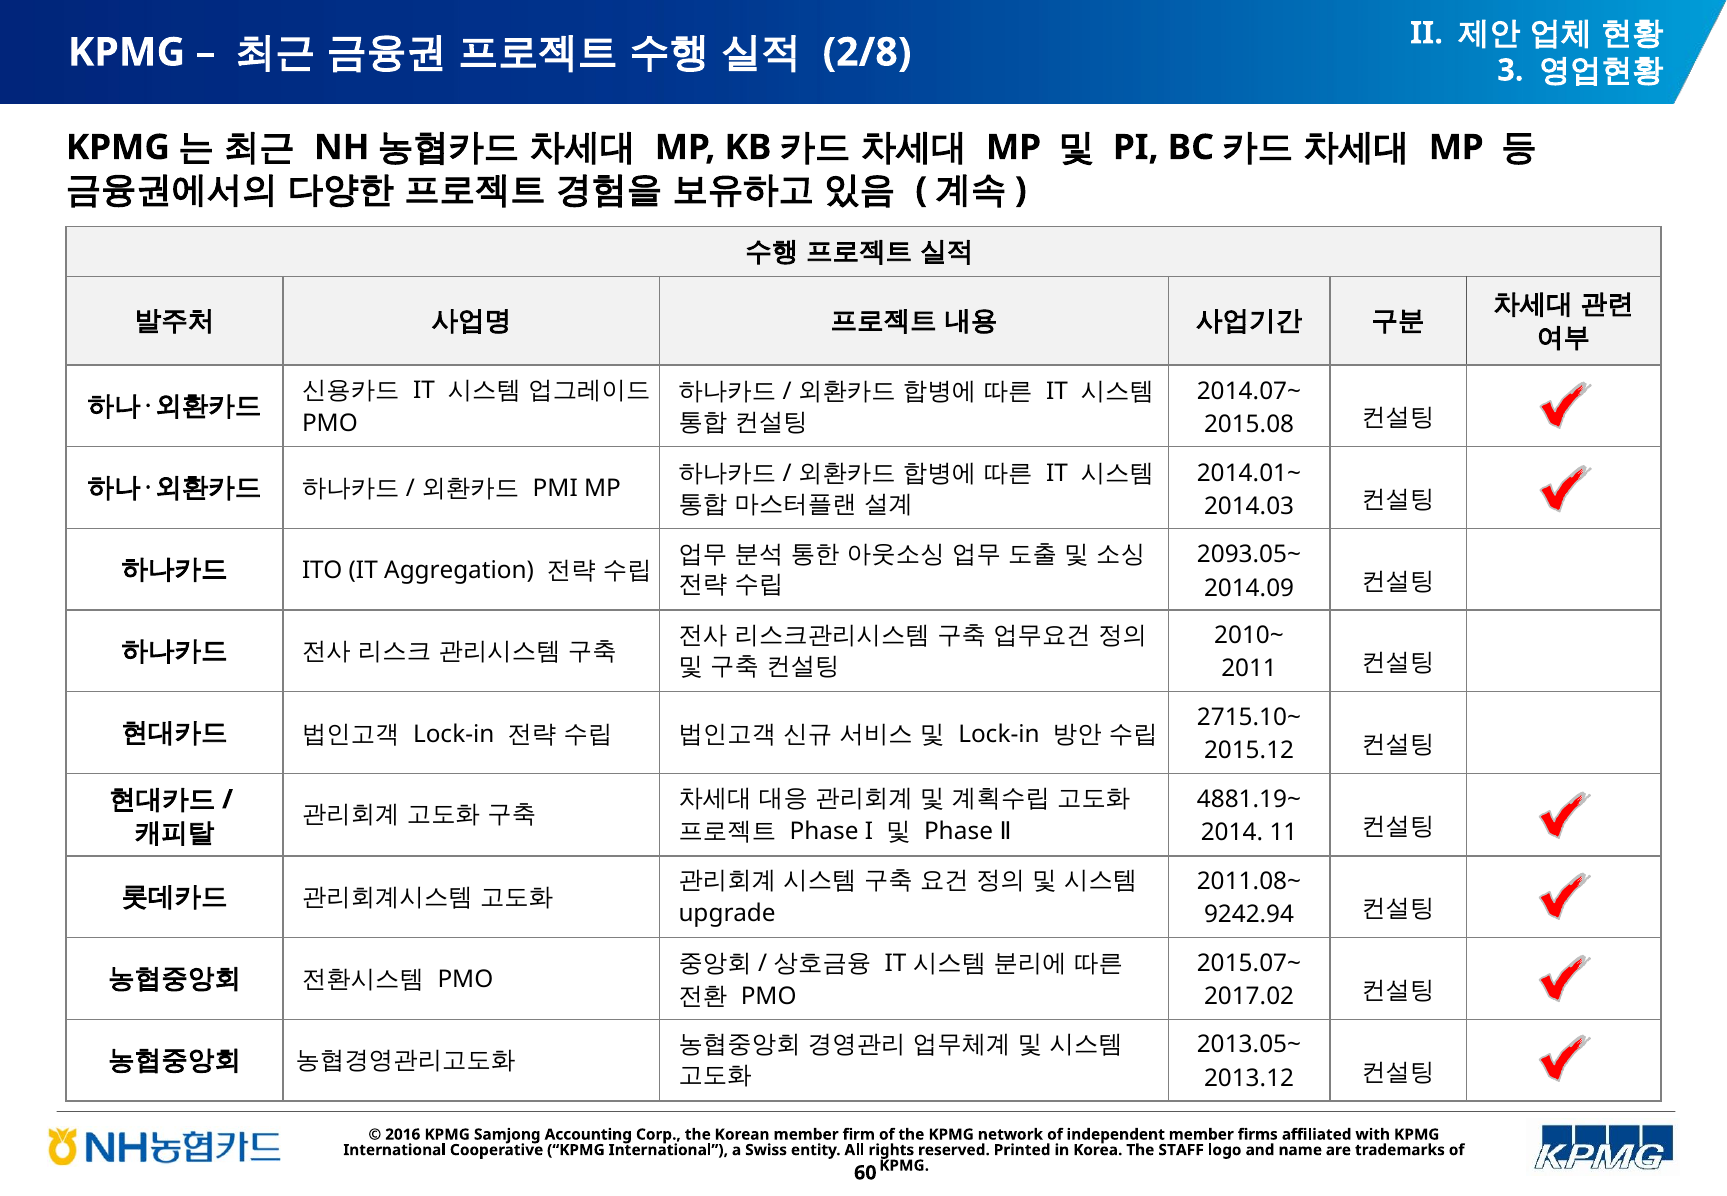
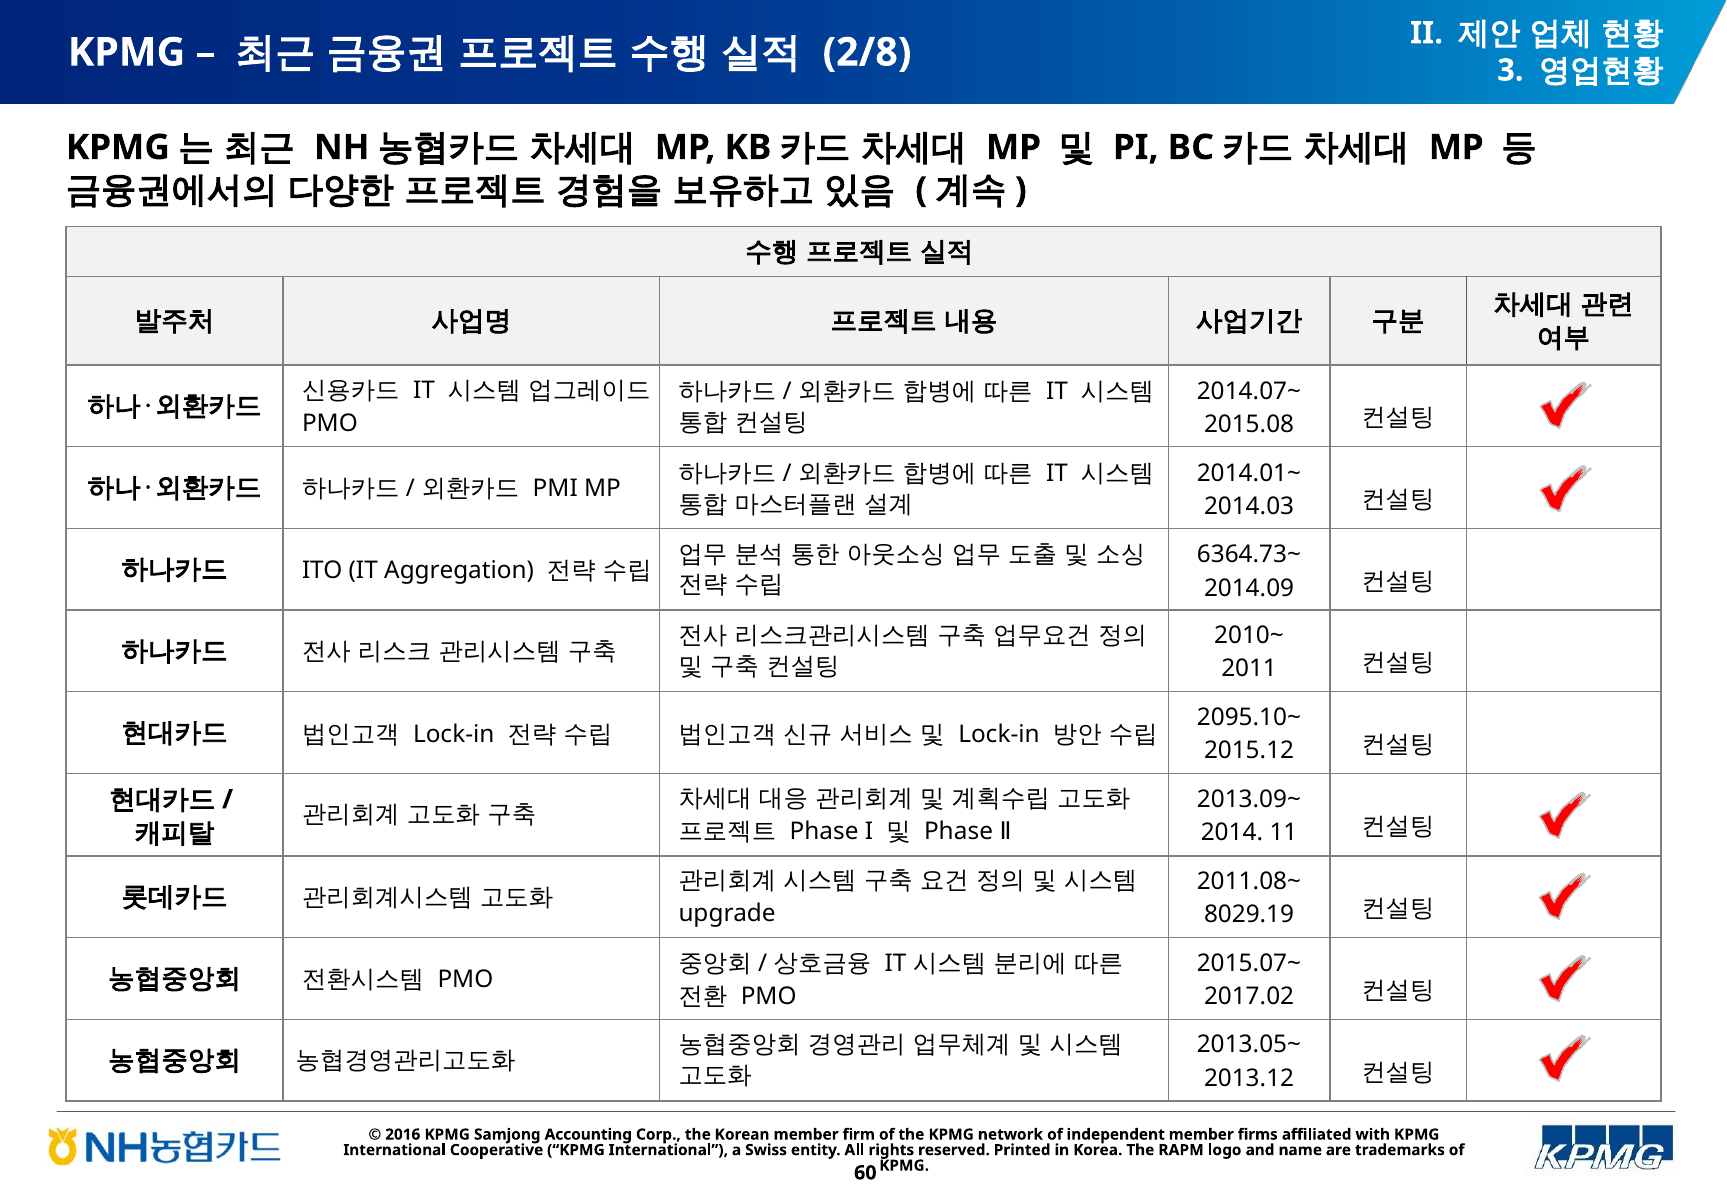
2093.05~: 2093.05~ -> 6364.73~
2715.10~: 2715.10~ -> 2095.10~
4881.19~: 4881.19~ -> 2013.09~
9242.94: 9242.94 -> 8029.19
STAFF: STAFF -> RAPM
